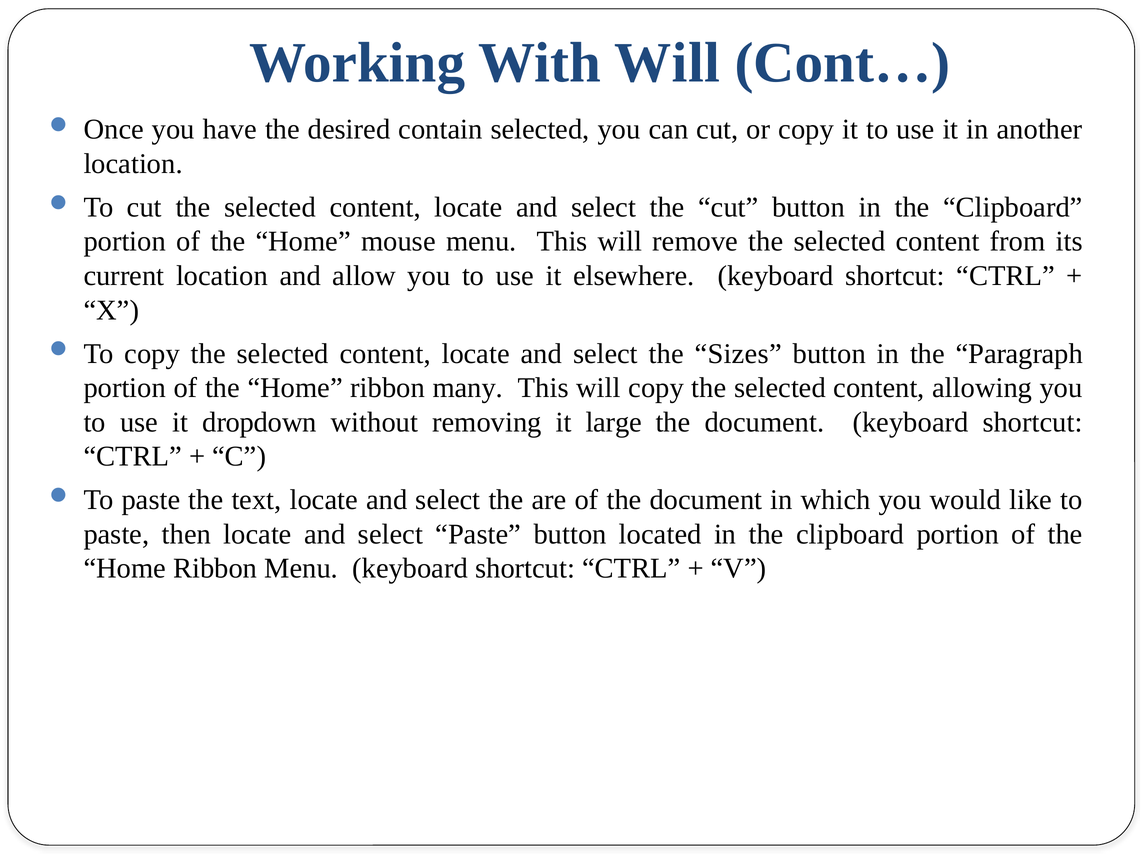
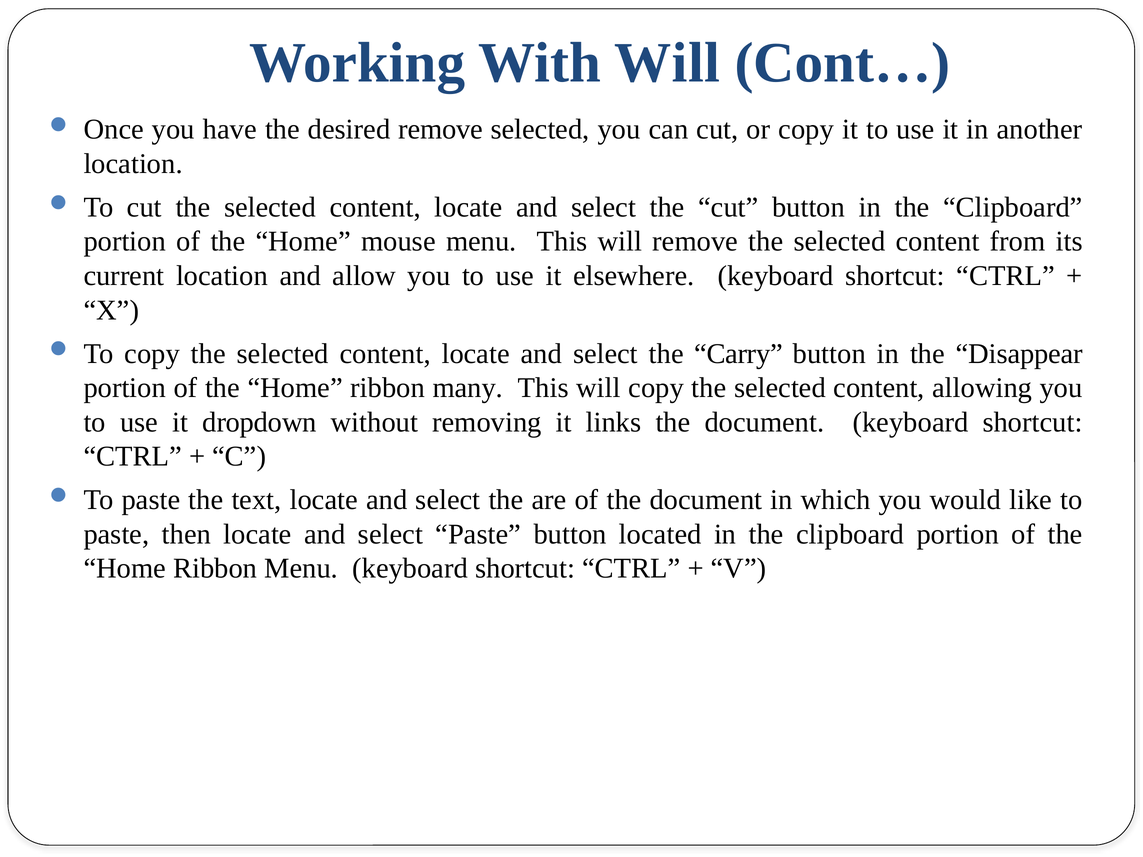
desired contain: contain -> remove
Sizes: Sizes -> Carry
Paragraph: Paragraph -> Disappear
large: large -> links
